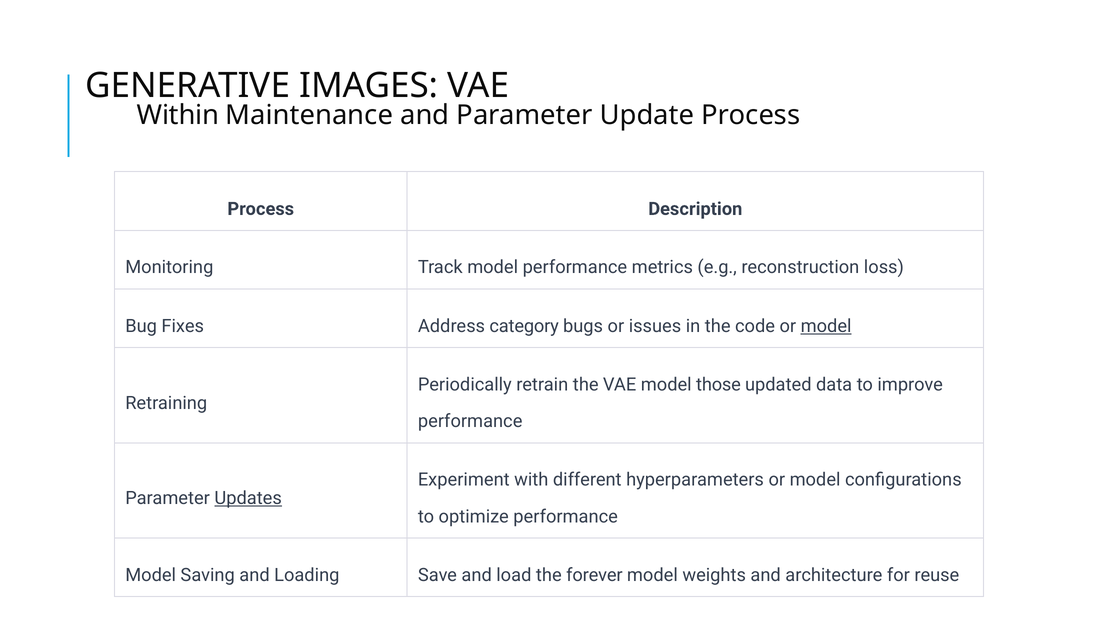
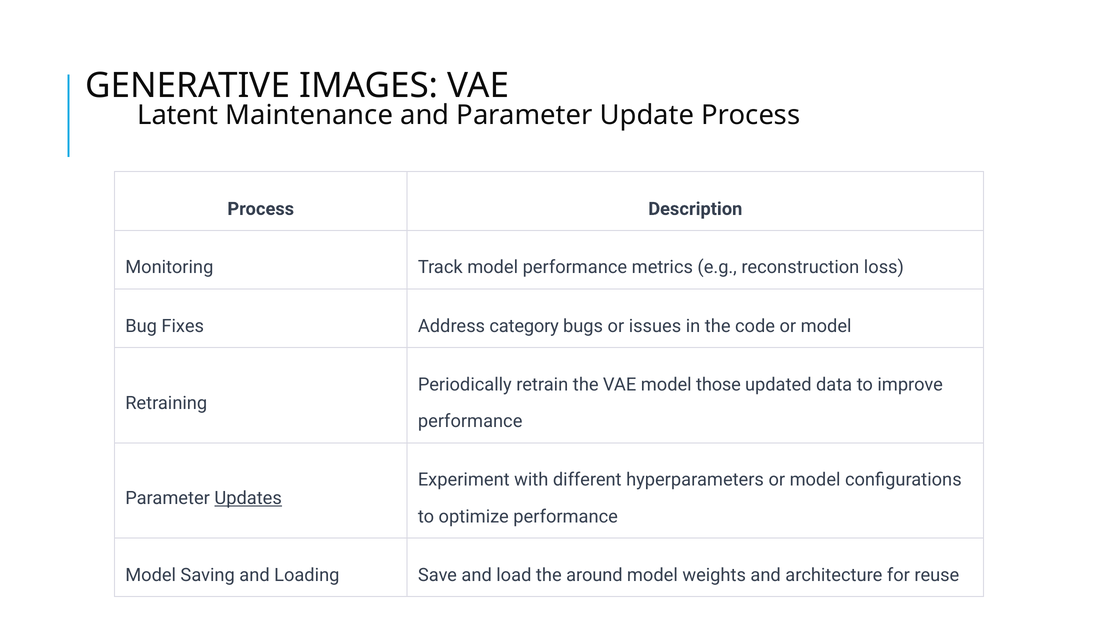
Within: Within -> Latent
model at (826, 326) underline: present -> none
forever: forever -> around
